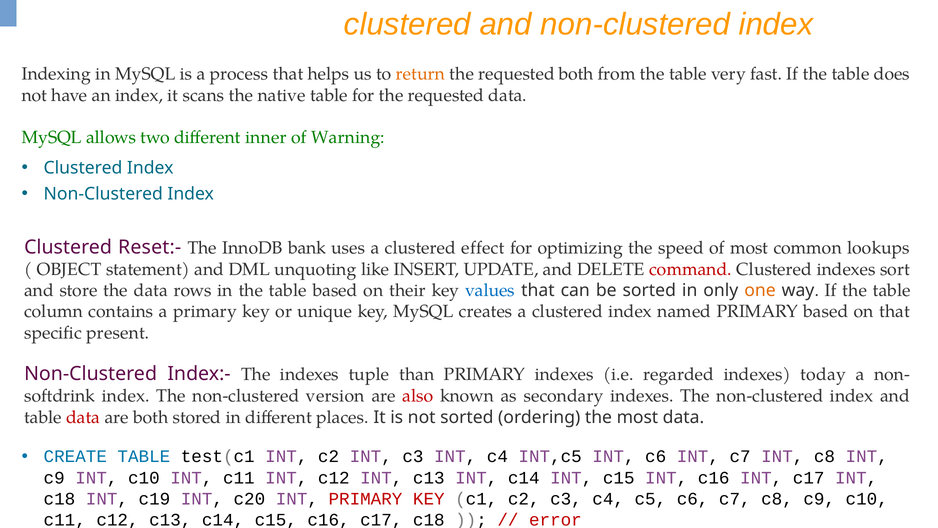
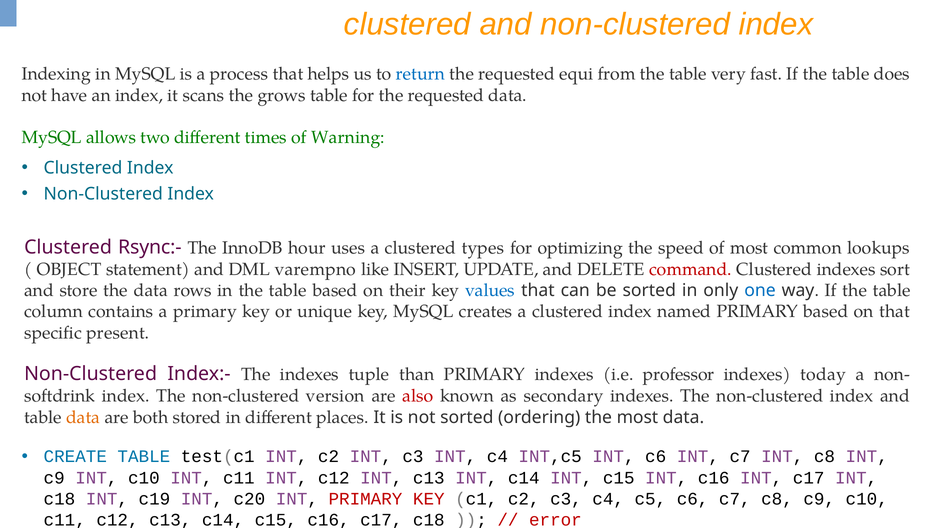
return colour: orange -> blue
requested both: both -> equi
native: native -> grows
inner: inner -> times
Reset:-: Reset:- -> Rsync:-
bank: bank -> hour
effect: effect -> types
unquoting: unquoting -> varempno
one colour: orange -> blue
regarded: regarded -> professor
data at (83, 417) colour: red -> orange
